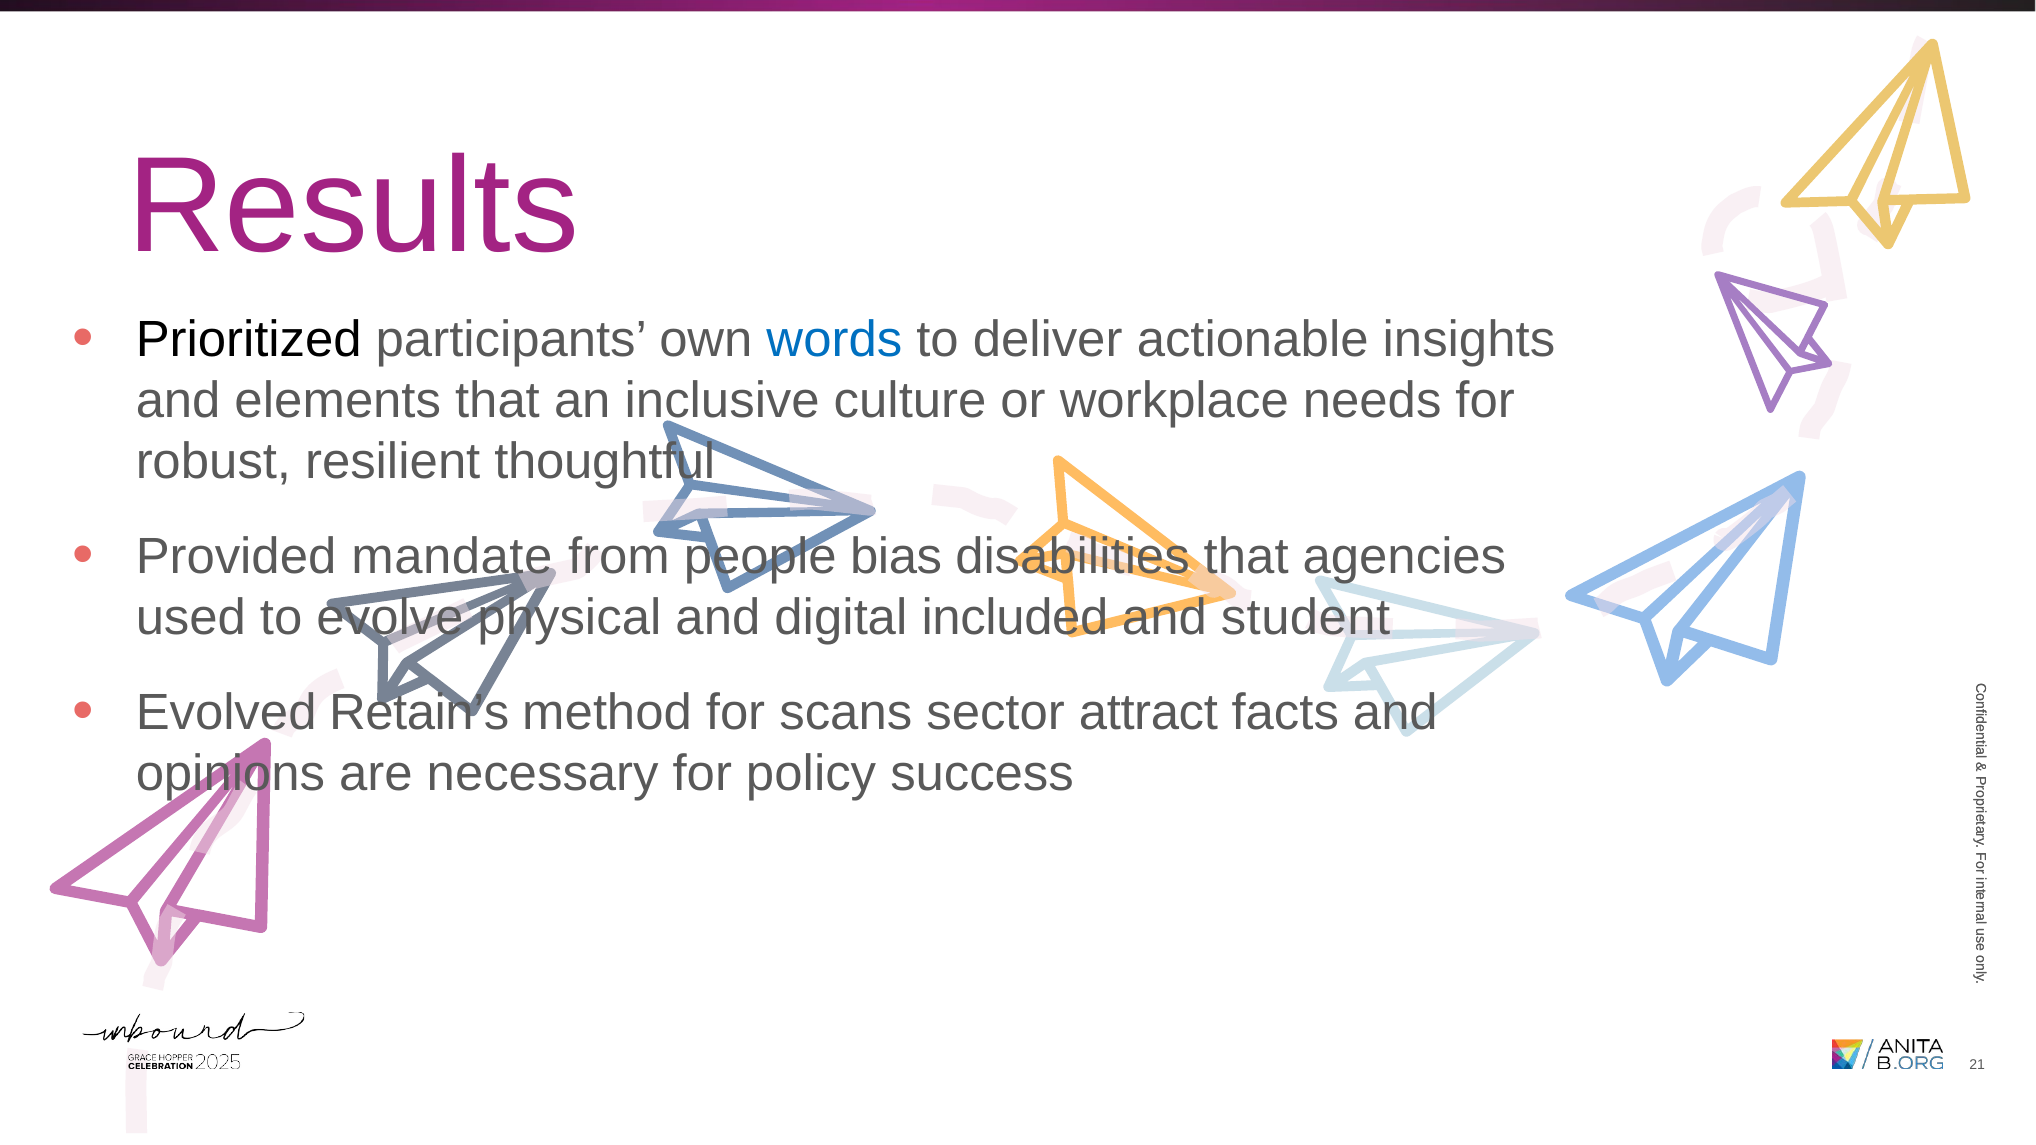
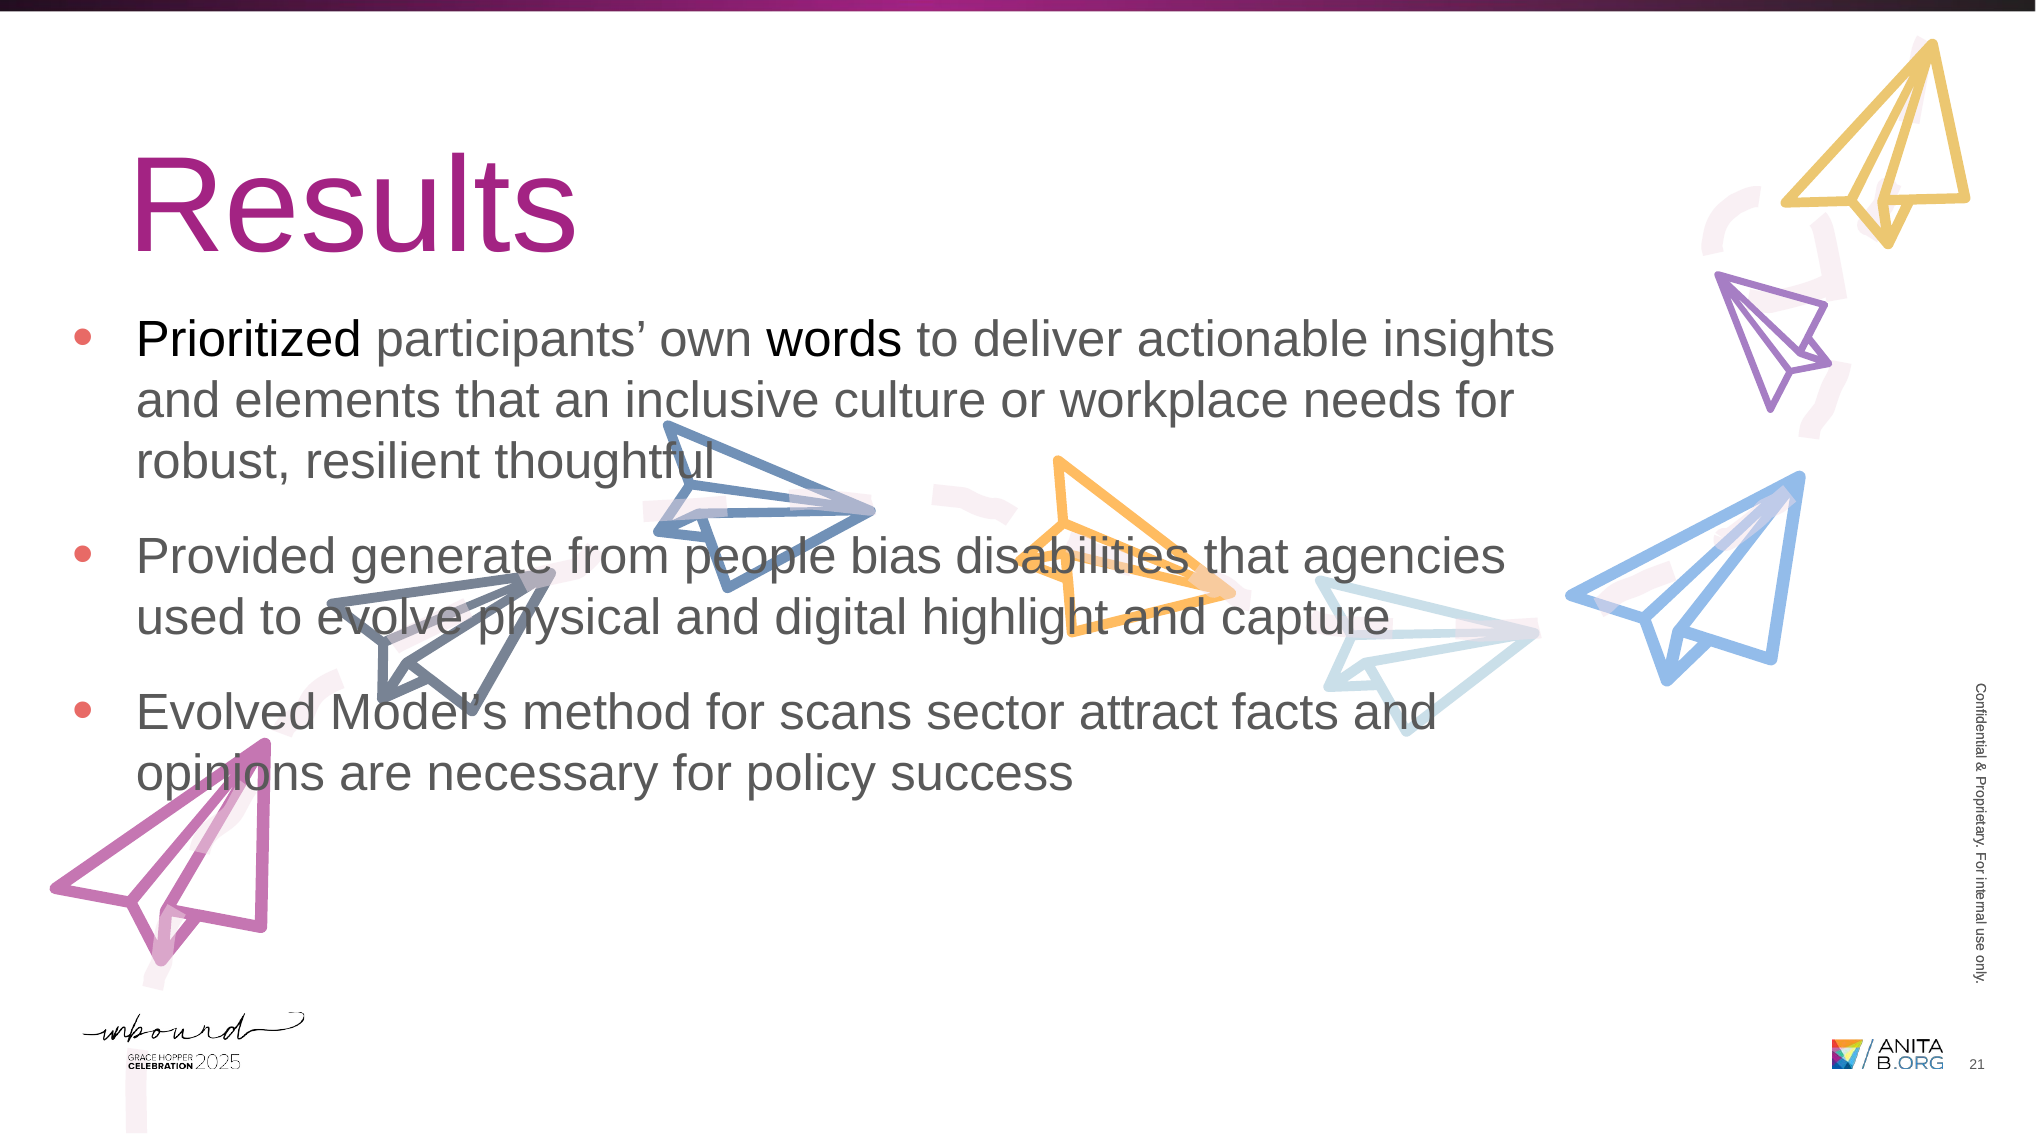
words colour: blue -> black
mandate: mandate -> generate
included: included -> highlight
student: student -> capture
Retain’s: Retain’s -> Model’s
